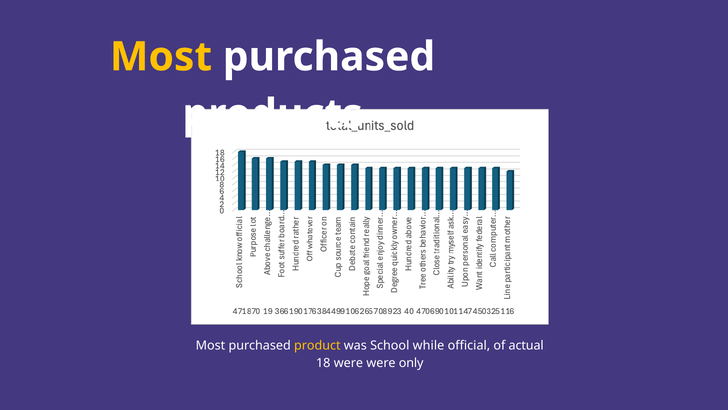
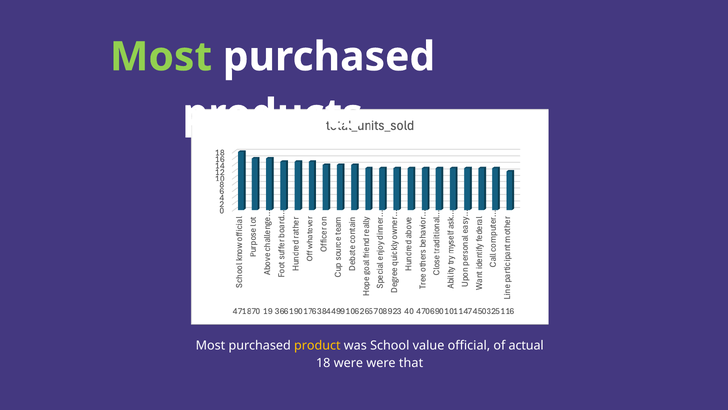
Most at (161, 57) colour: yellow -> light green
while: while -> value
only: only -> that
